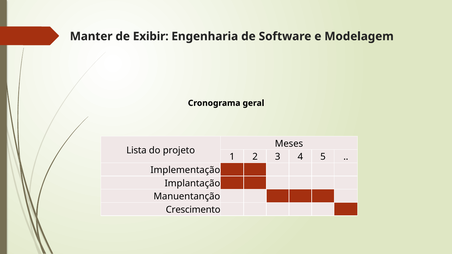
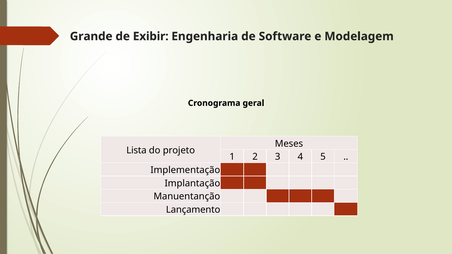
Manter: Manter -> Grande
Crescimento: Crescimento -> Lançamento
